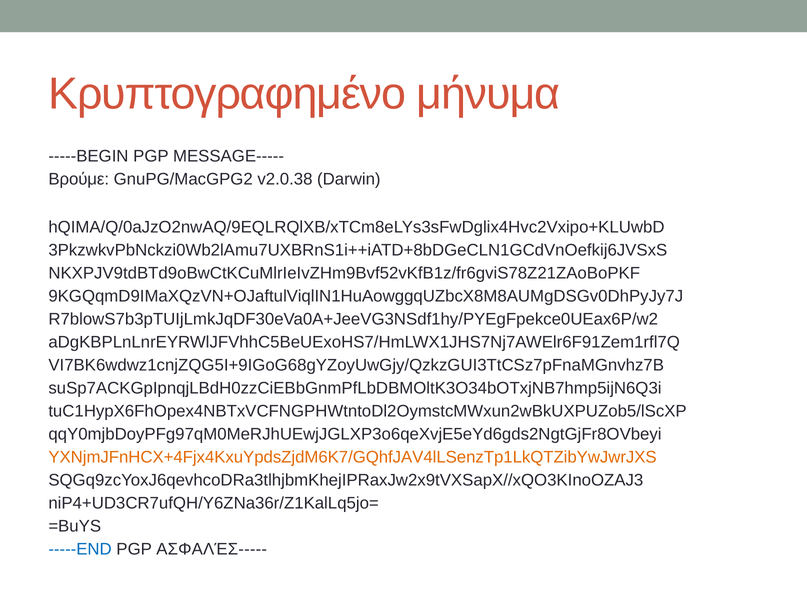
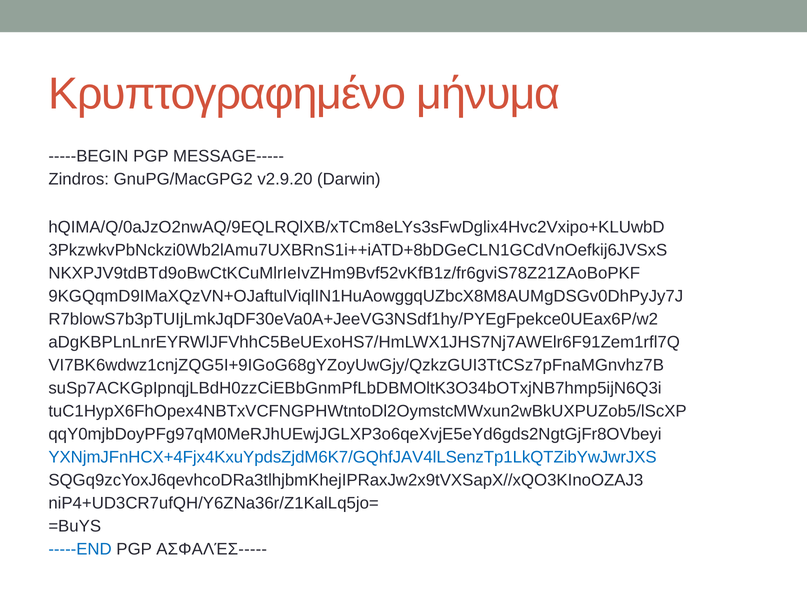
Βρούμε: Βρούμε -> Zindros
v2.0.38: v2.0.38 -> v2.9.20
YXNjmJFnHCX+4Fjx4KxuYpdsZjdM6K7/GQhfJAV4lLSenzTp1LkQTZibYwJwrJXS colour: orange -> blue
